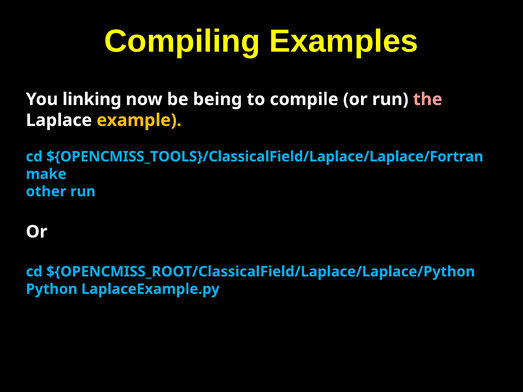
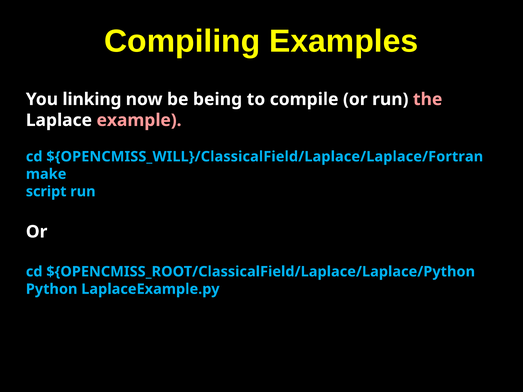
example colour: yellow -> pink
${OPENCMISS_TOOLS}/ClassicalField/Laplace/Laplace/Fortran: ${OPENCMISS_TOOLS}/ClassicalField/Laplace/Laplace/Fortran -> ${OPENCMISS_WILL}/ClassicalField/Laplace/Laplace/Fortran
other: other -> script
